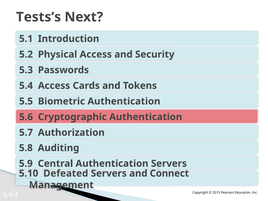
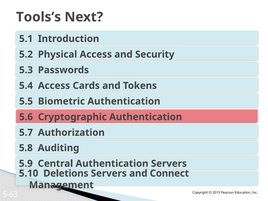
Tests’s: Tests’s -> Tools’s
Defeated: Defeated -> Deletions
